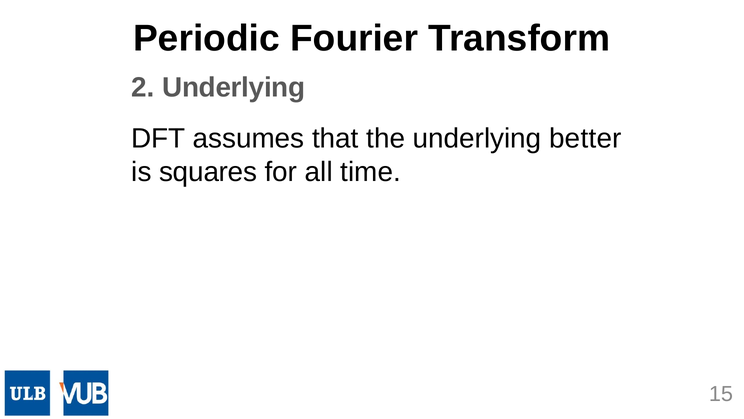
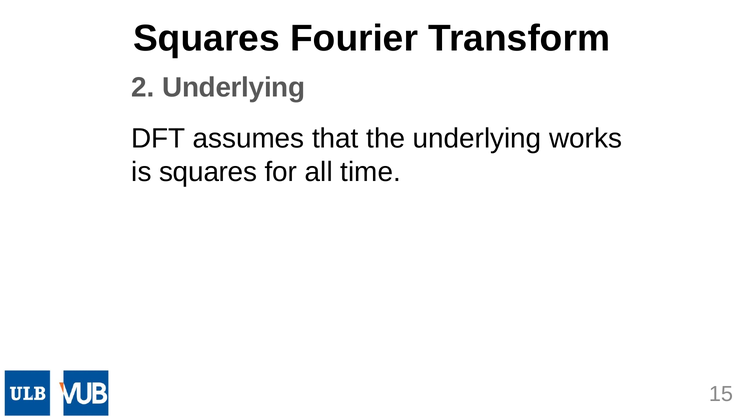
Periodic at (207, 38): Periodic -> Squares
better: better -> works
